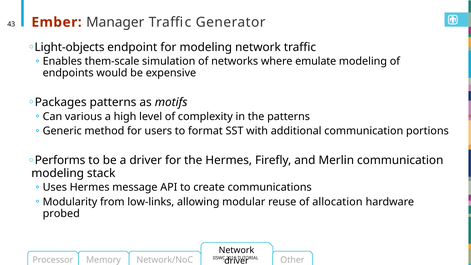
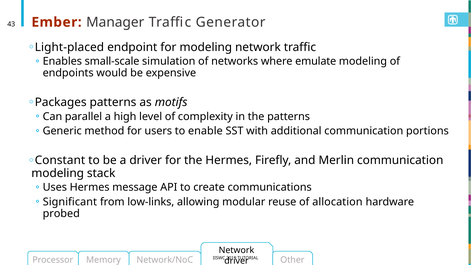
Light-objects: Light-objects -> Light-placed
them-scale: them-scale -> small-scale
various: various -> parallel
format: format -> enable
Performs: Performs -> Constant
Modularity: Modularity -> Significant
